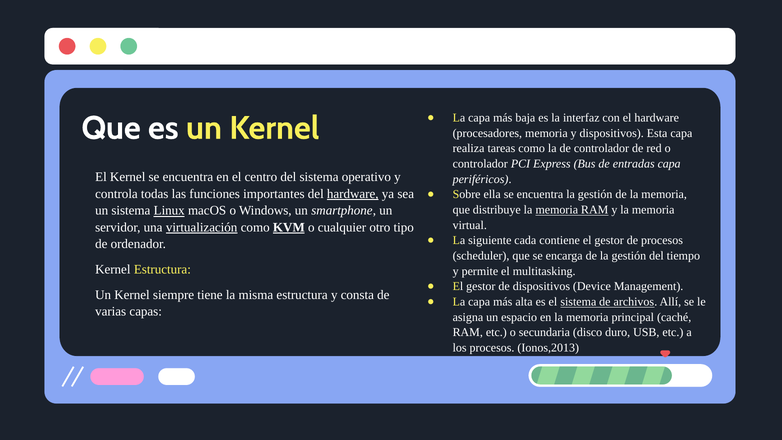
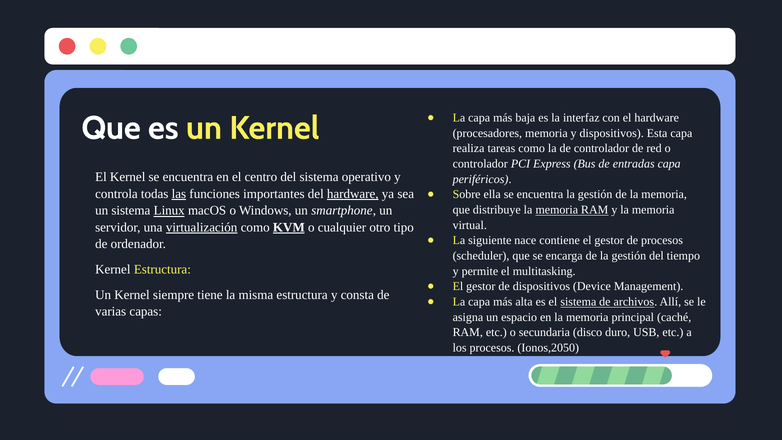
las underline: none -> present
cada: cada -> nace
Ionos,2013: Ionos,2013 -> Ionos,2050
